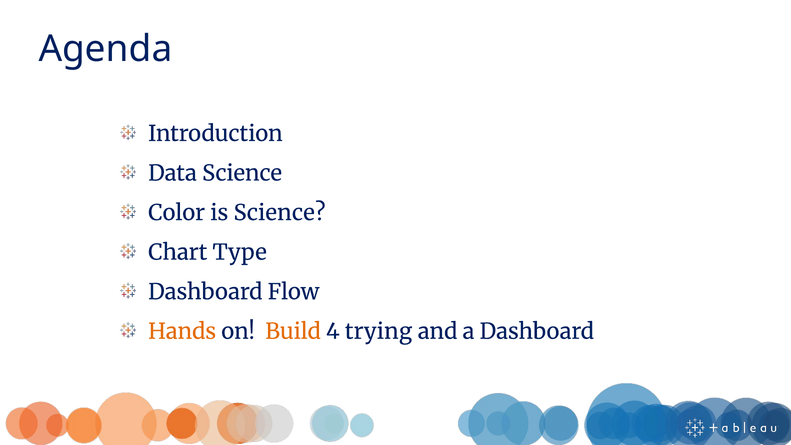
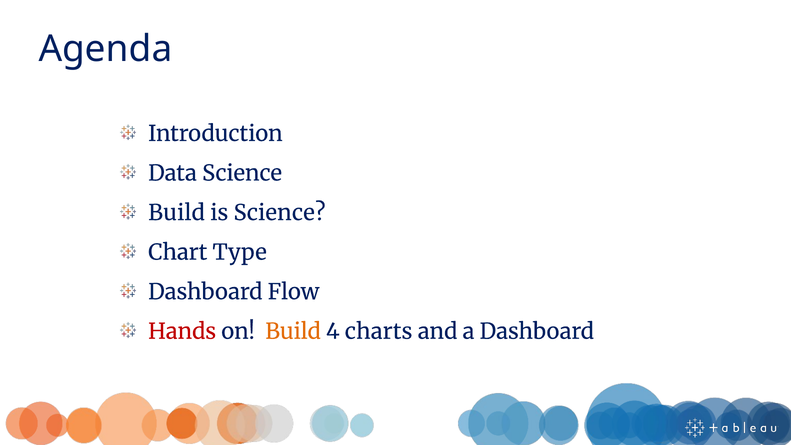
Color at (177, 213): Color -> Build
Hands colour: orange -> red
trying: trying -> charts
